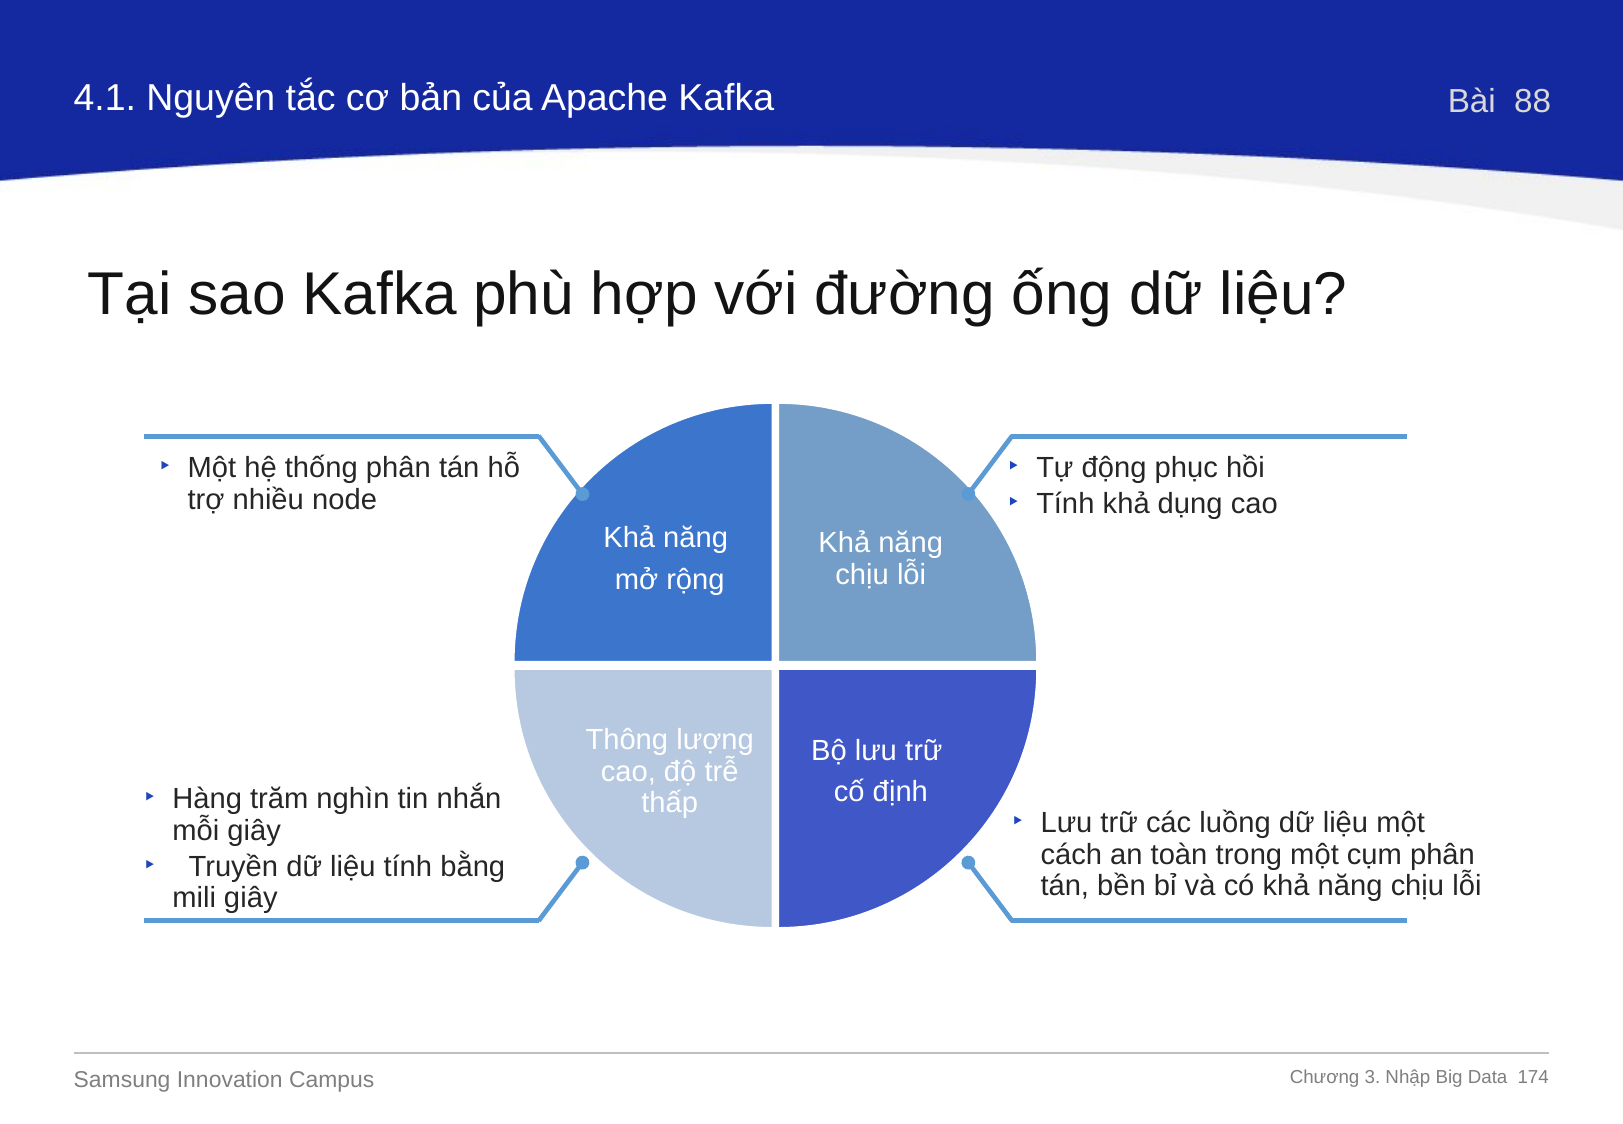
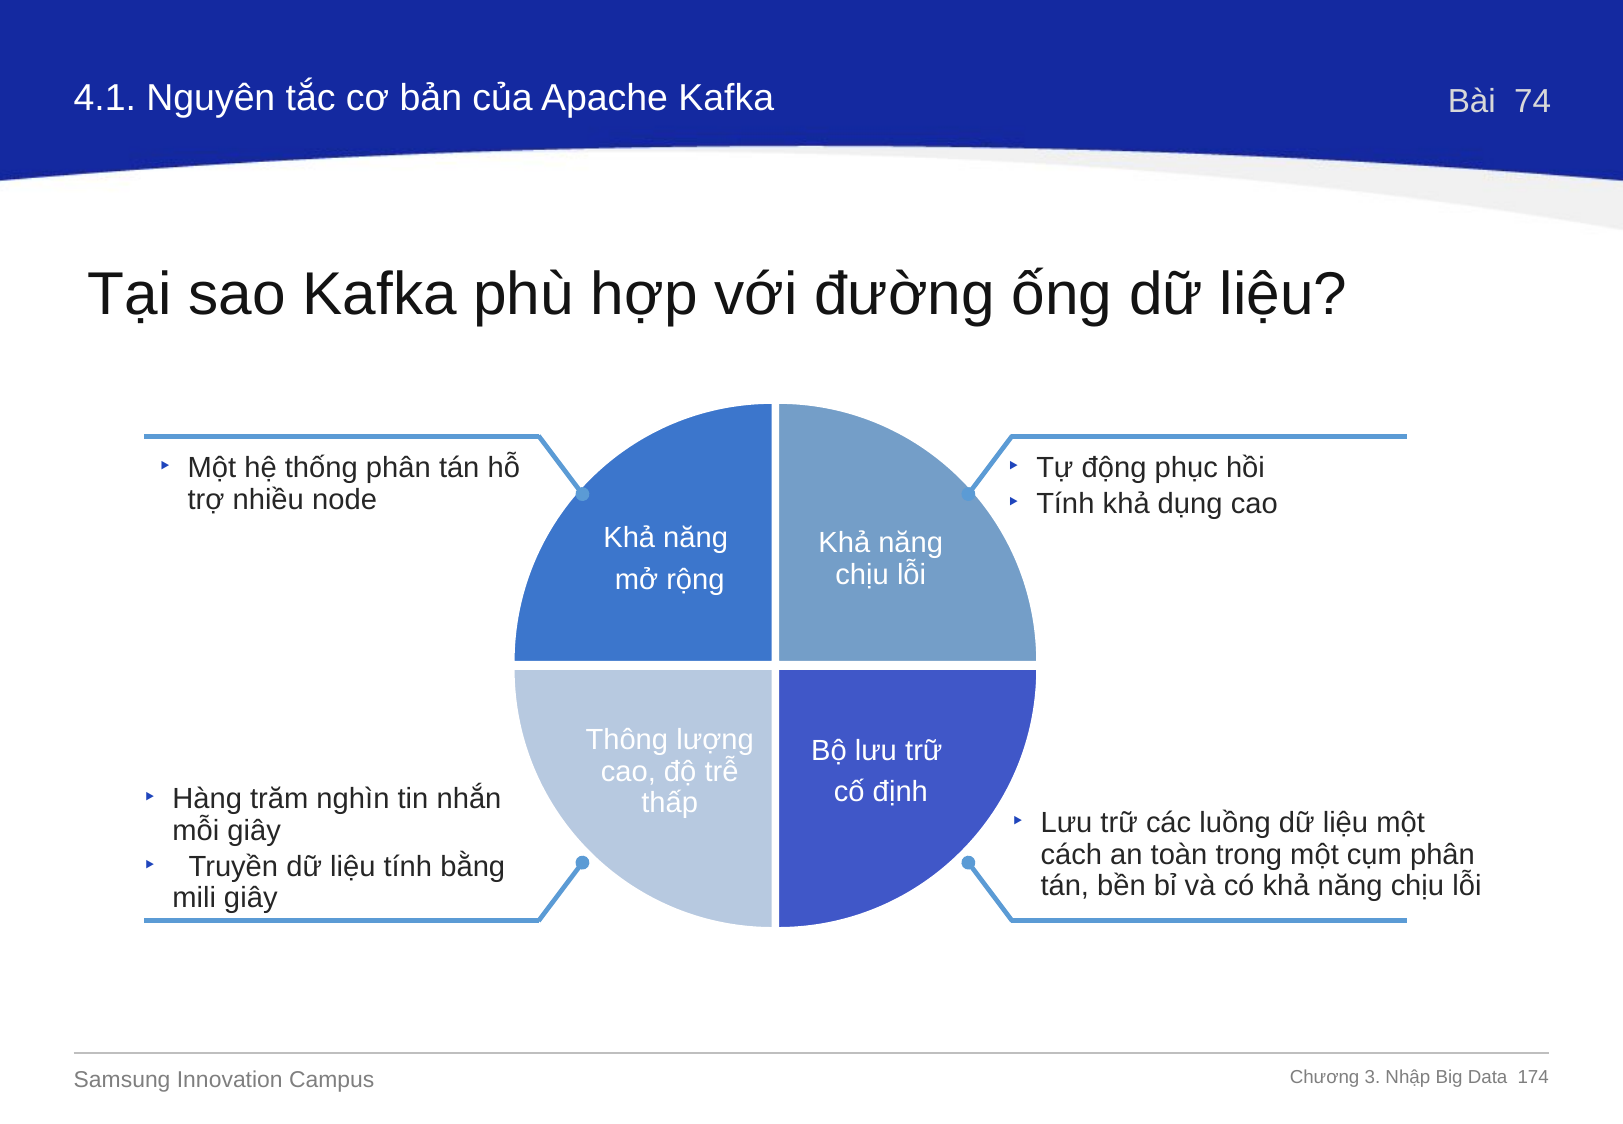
88: 88 -> 74
